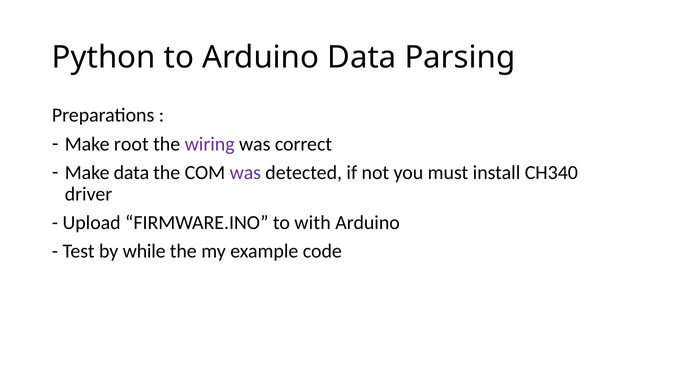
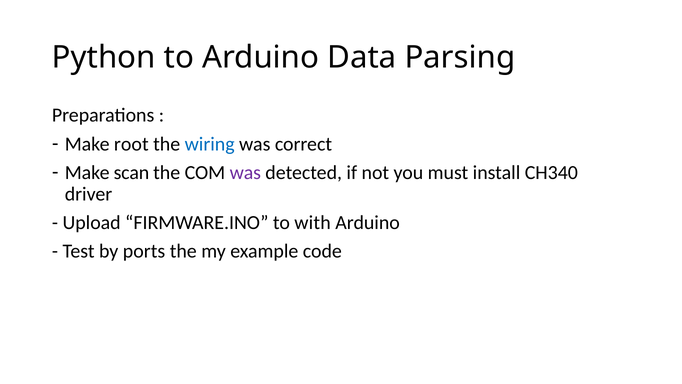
wiring colour: purple -> blue
Make data: data -> scan
while: while -> ports
